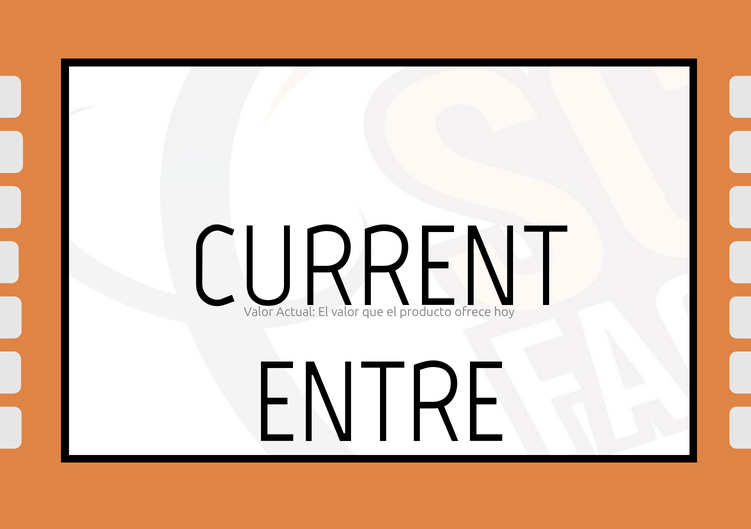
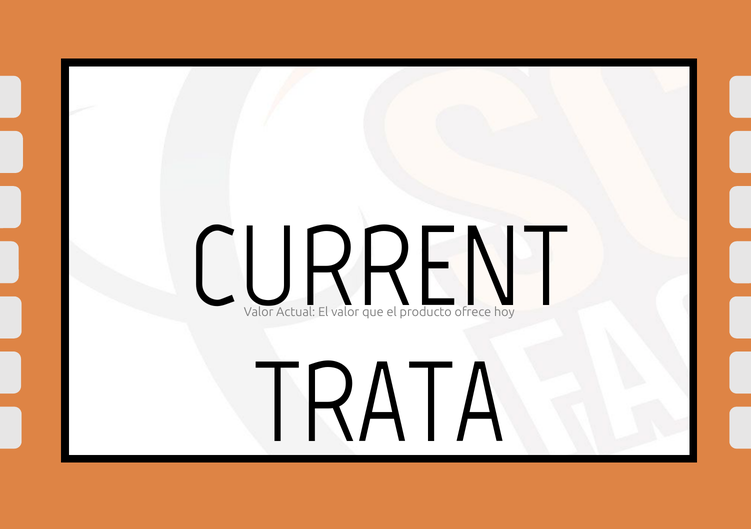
ENTRE: ENTRE -> TRATA
